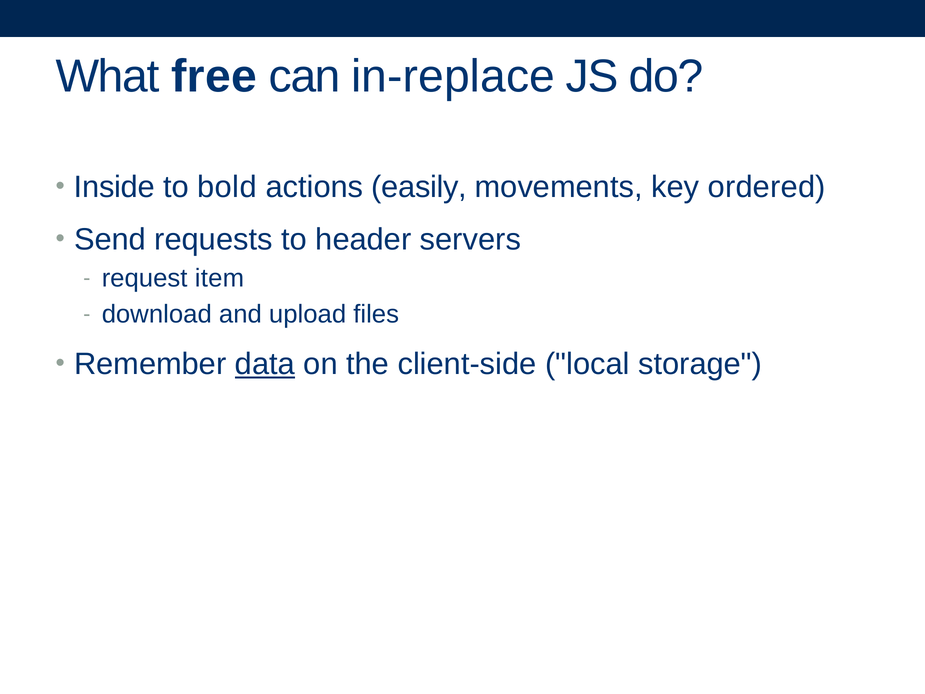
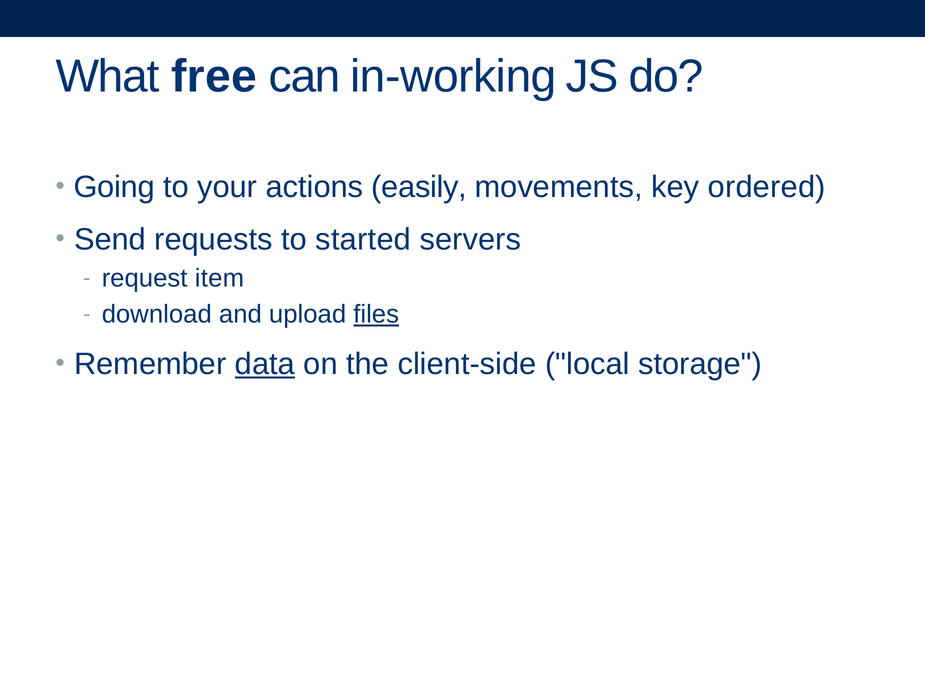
in-replace: in-replace -> in-working
Inside: Inside -> Going
bold: bold -> your
header: header -> started
files underline: none -> present
